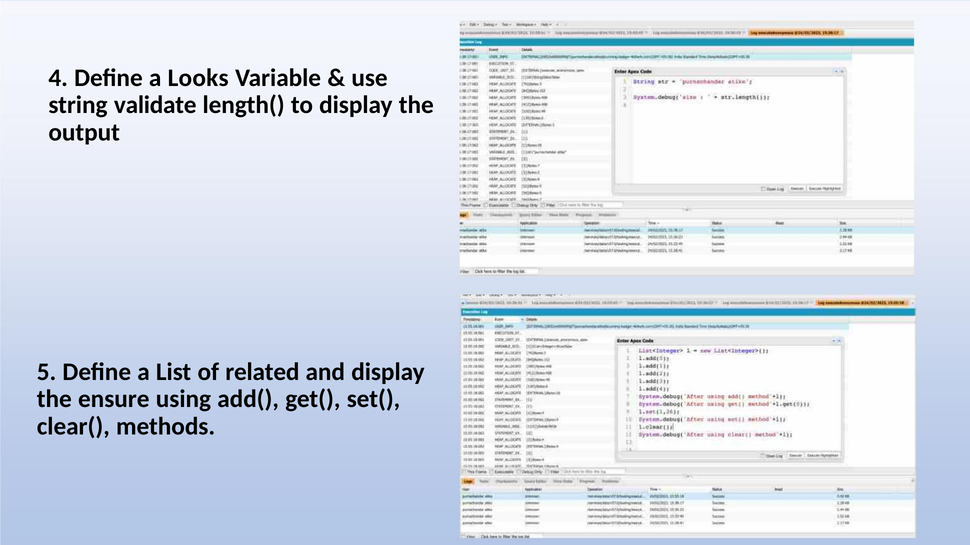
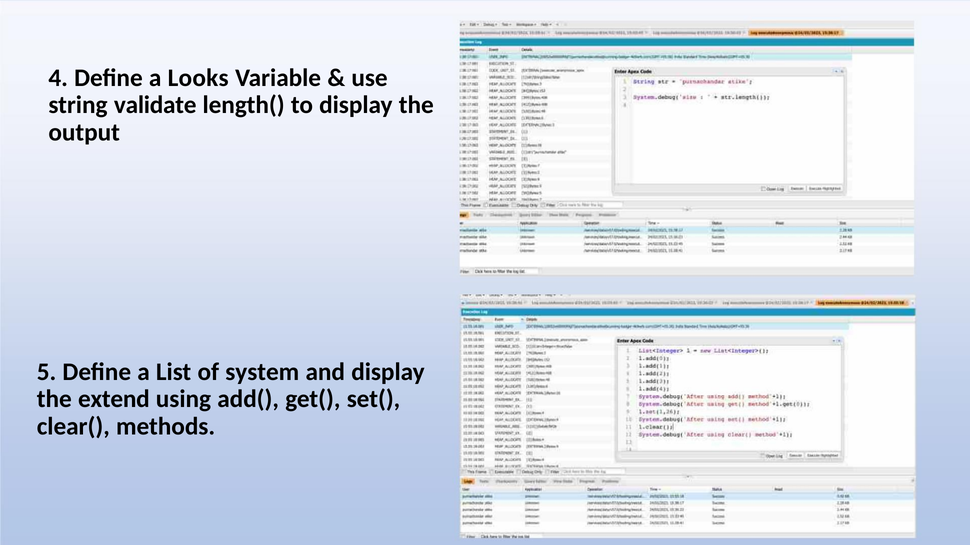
related: related -> system
ensure: ensure -> extend
